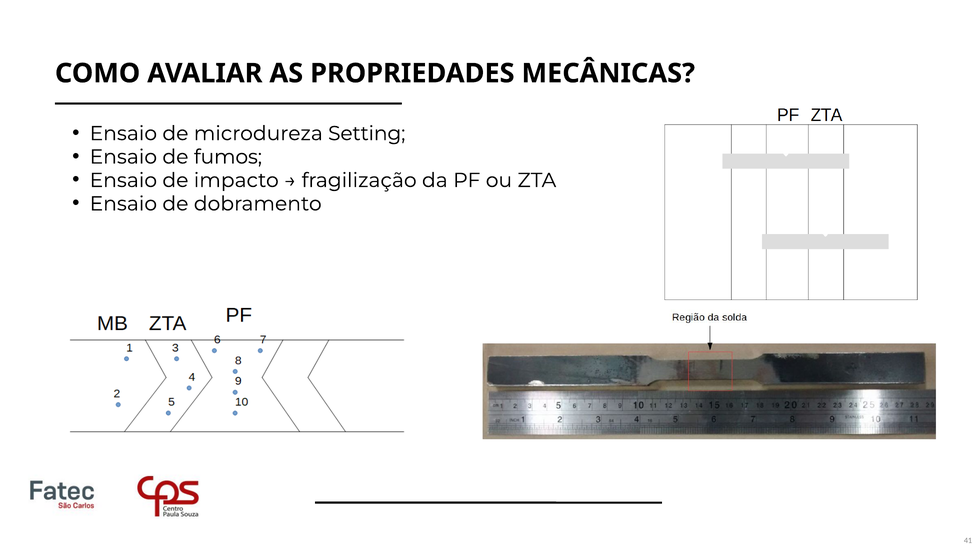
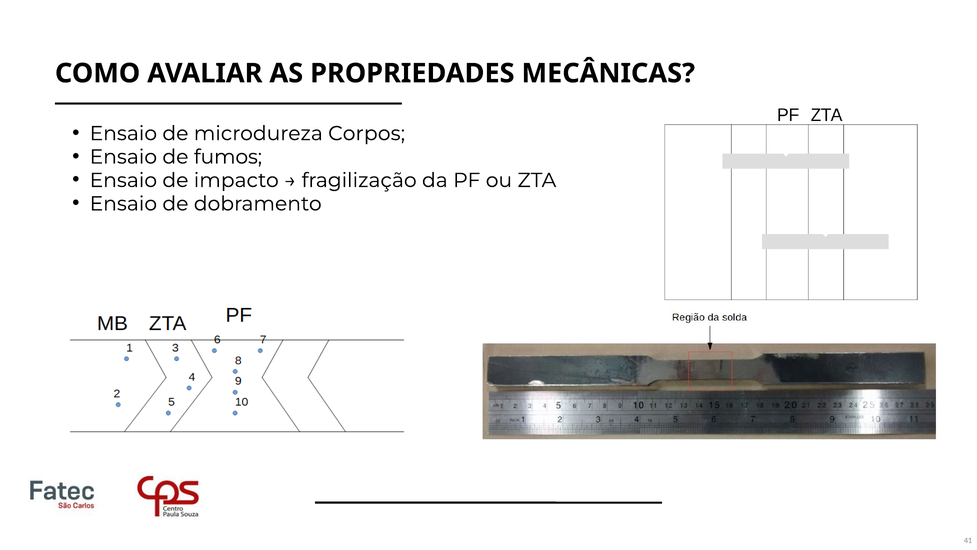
Setting: Setting -> Corpos
